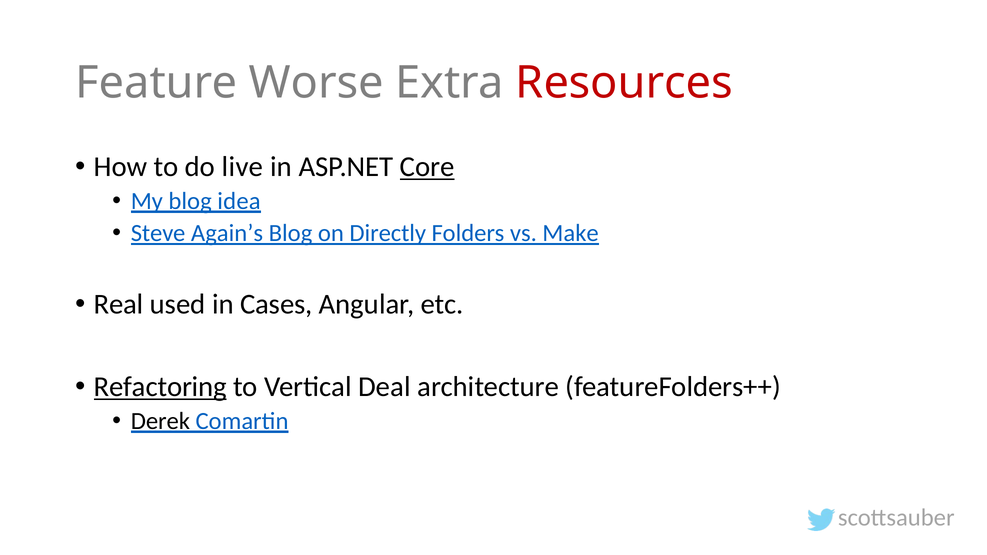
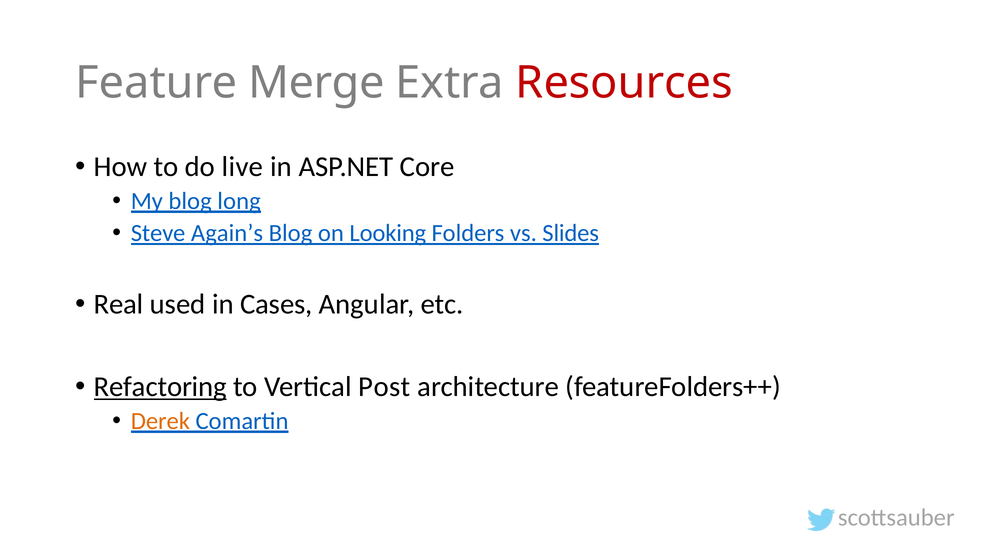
Worse: Worse -> Merge
Core underline: present -> none
idea: idea -> long
Directly: Directly -> Looking
Make: Make -> Slides
Deal: Deal -> Post
Derek colour: black -> orange
